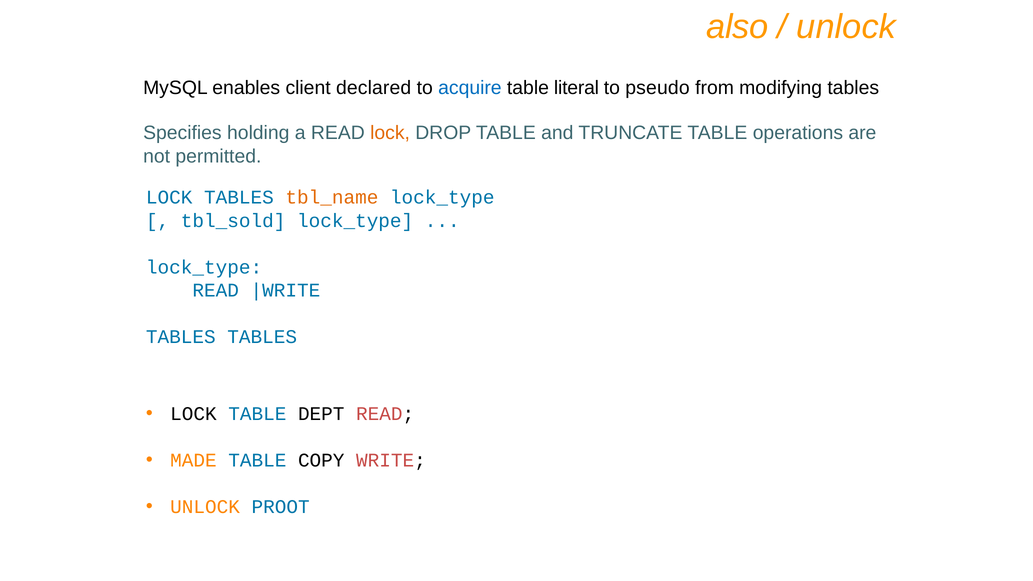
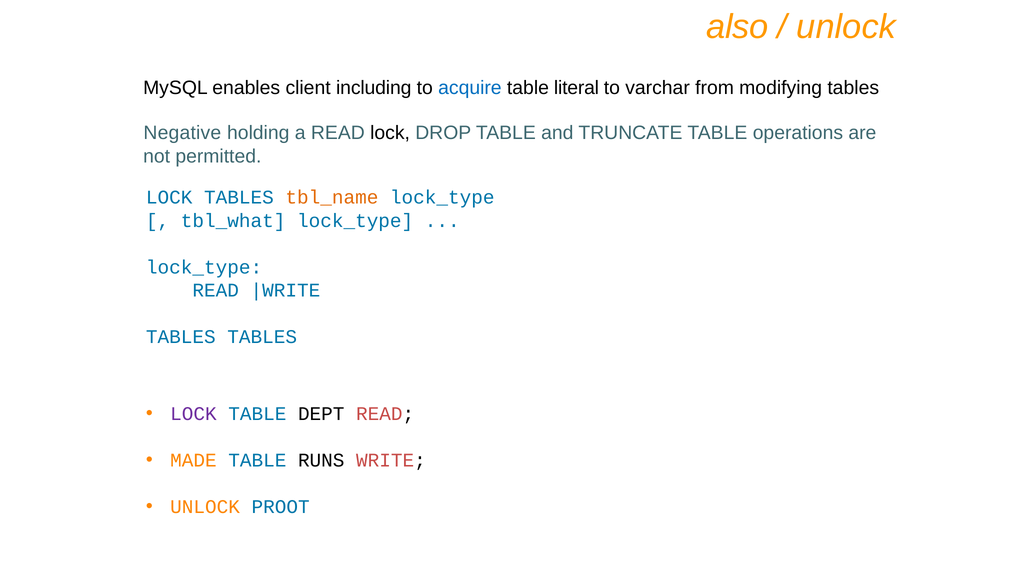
declared: declared -> including
pseudo: pseudo -> varchar
Specifies: Specifies -> Negative
lock at (390, 133) colour: orange -> black
tbl_sold: tbl_sold -> tbl_what
LOCK at (193, 414) colour: black -> purple
COPY: COPY -> RUNS
